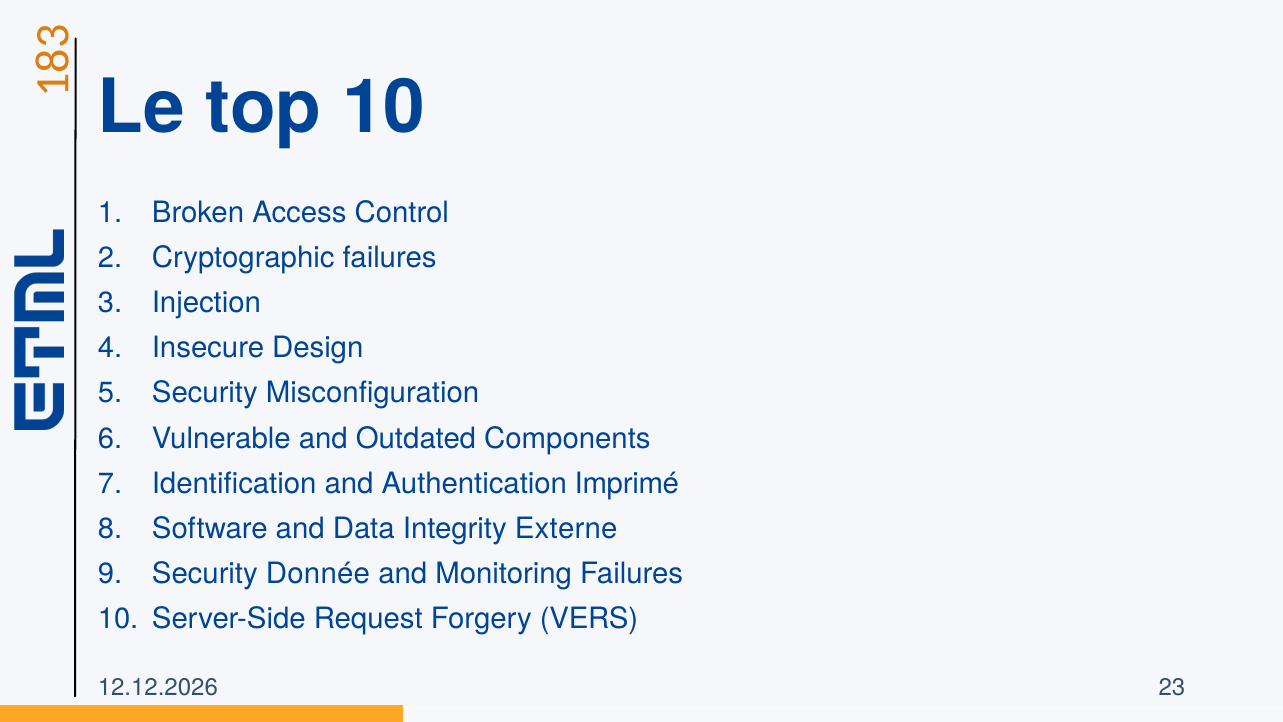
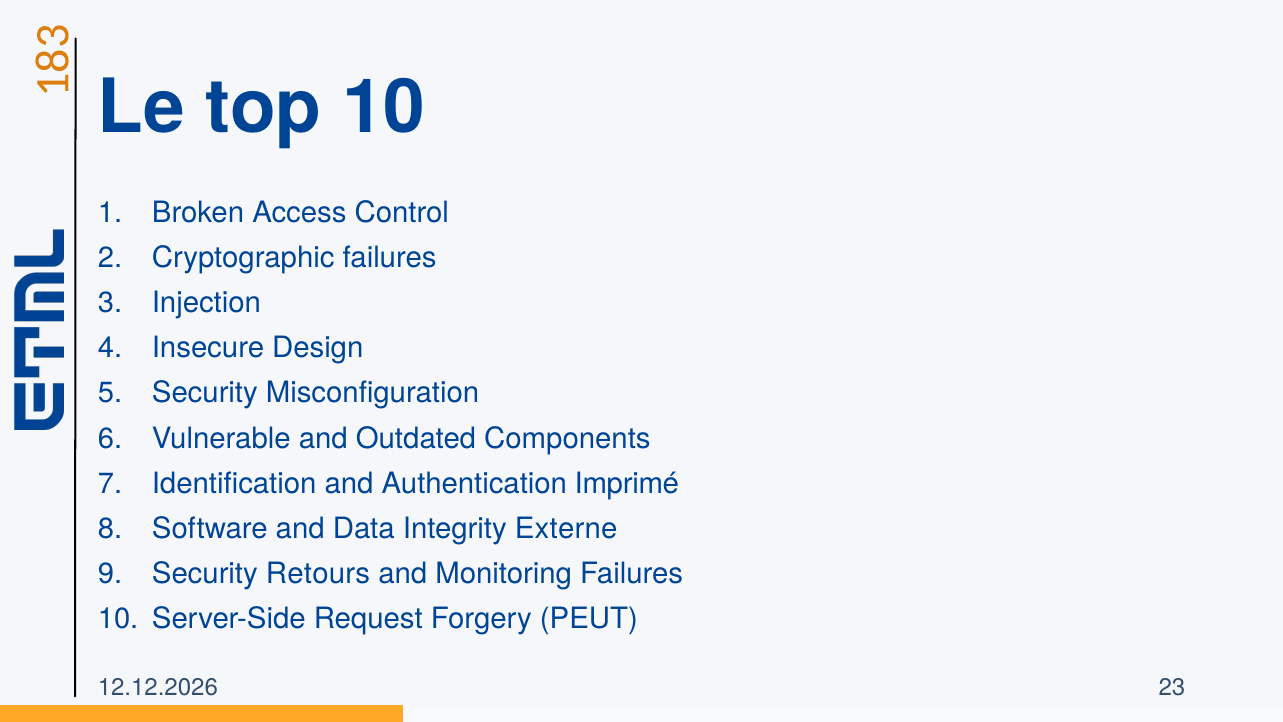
Donnée: Donnée -> Retours
VERS: VERS -> PEUT
